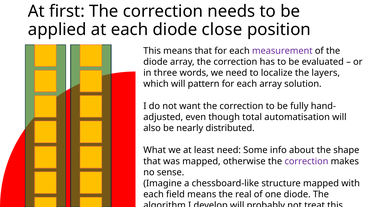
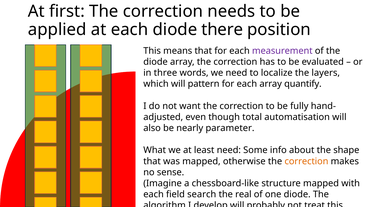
close: close -> there
solution: solution -> quantify
distributed: distributed -> parameter
correction at (306, 161) colour: purple -> orange
field means: means -> search
